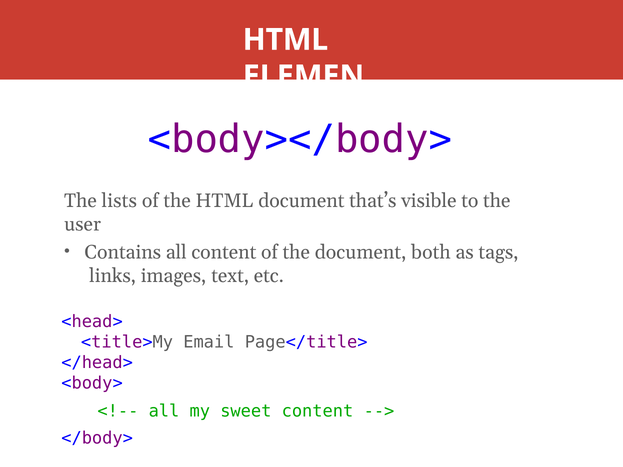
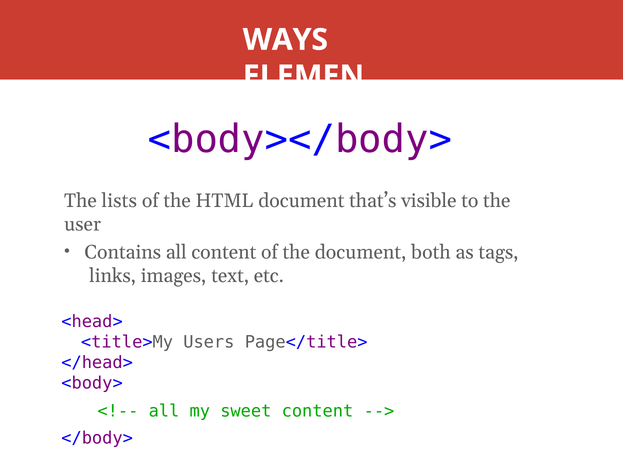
HTML at (285, 40): HTML -> WAYS
Email: Email -> Users
